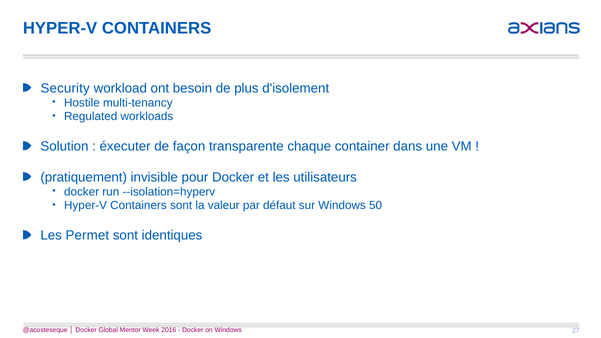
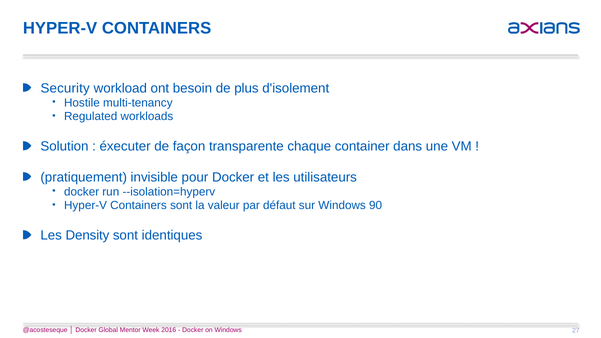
50: 50 -> 90
Permet: Permet -> Density
